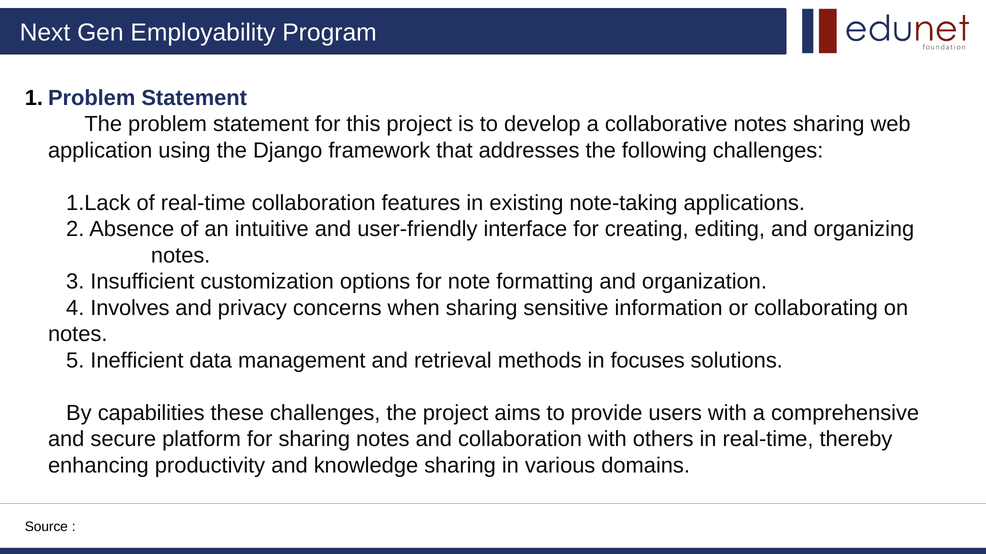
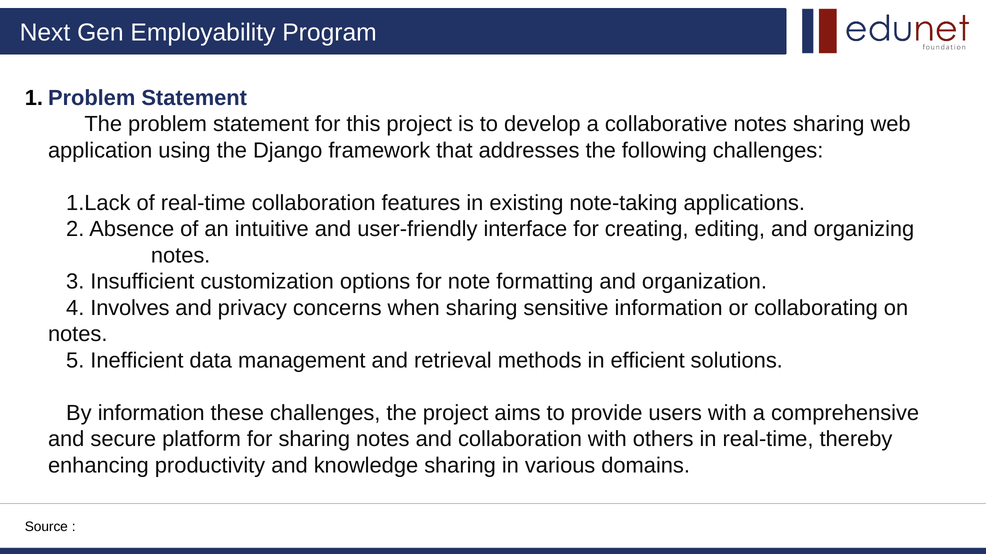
focuses: focuses -> efficient
By capabilities: capabilities -> information
